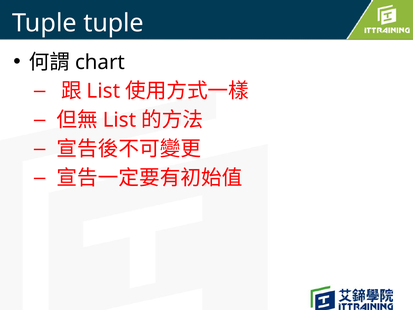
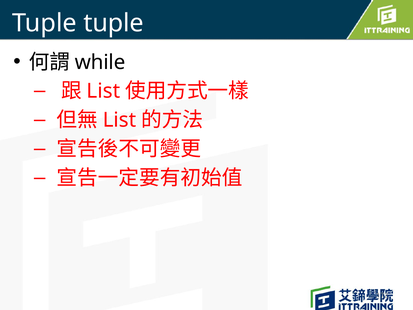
chart: chart -> while
